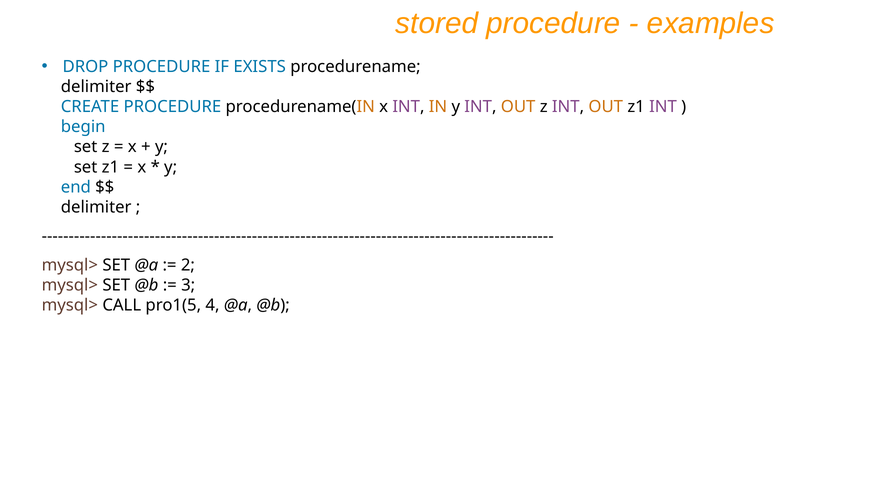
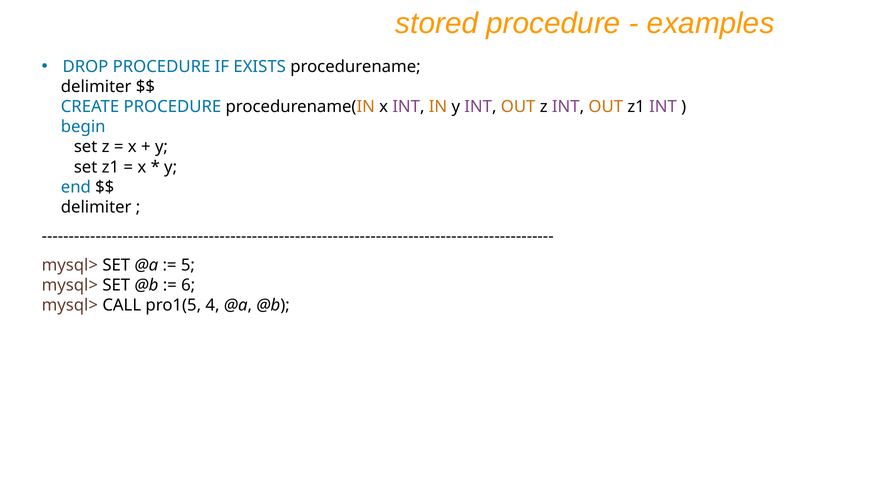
2: 2 -> 5
3: 3 -> 6
